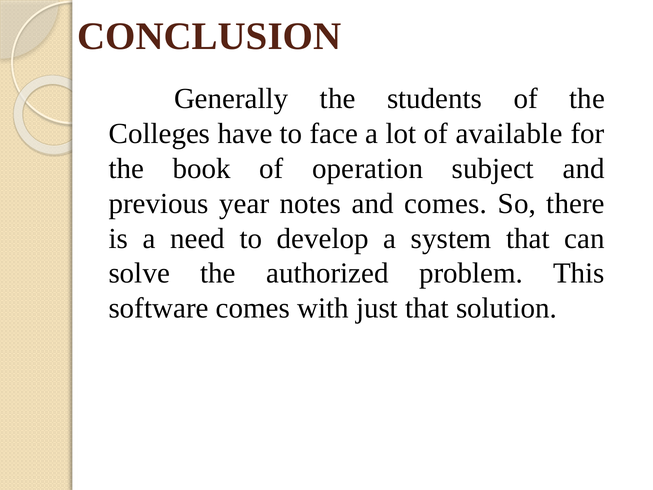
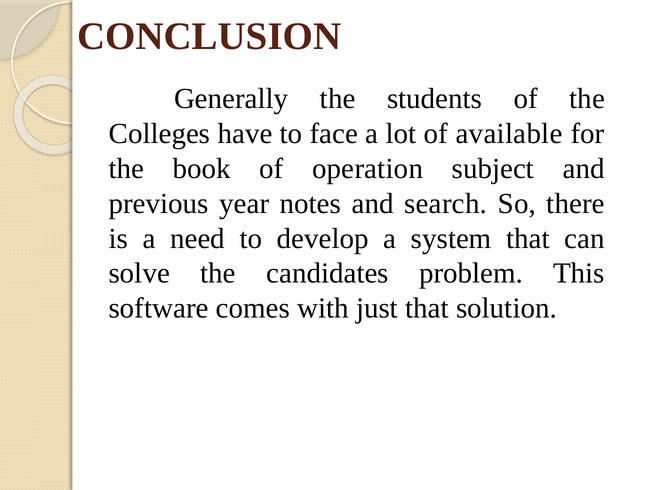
and comes: comes -> search
authorized: authorized -> candidates
